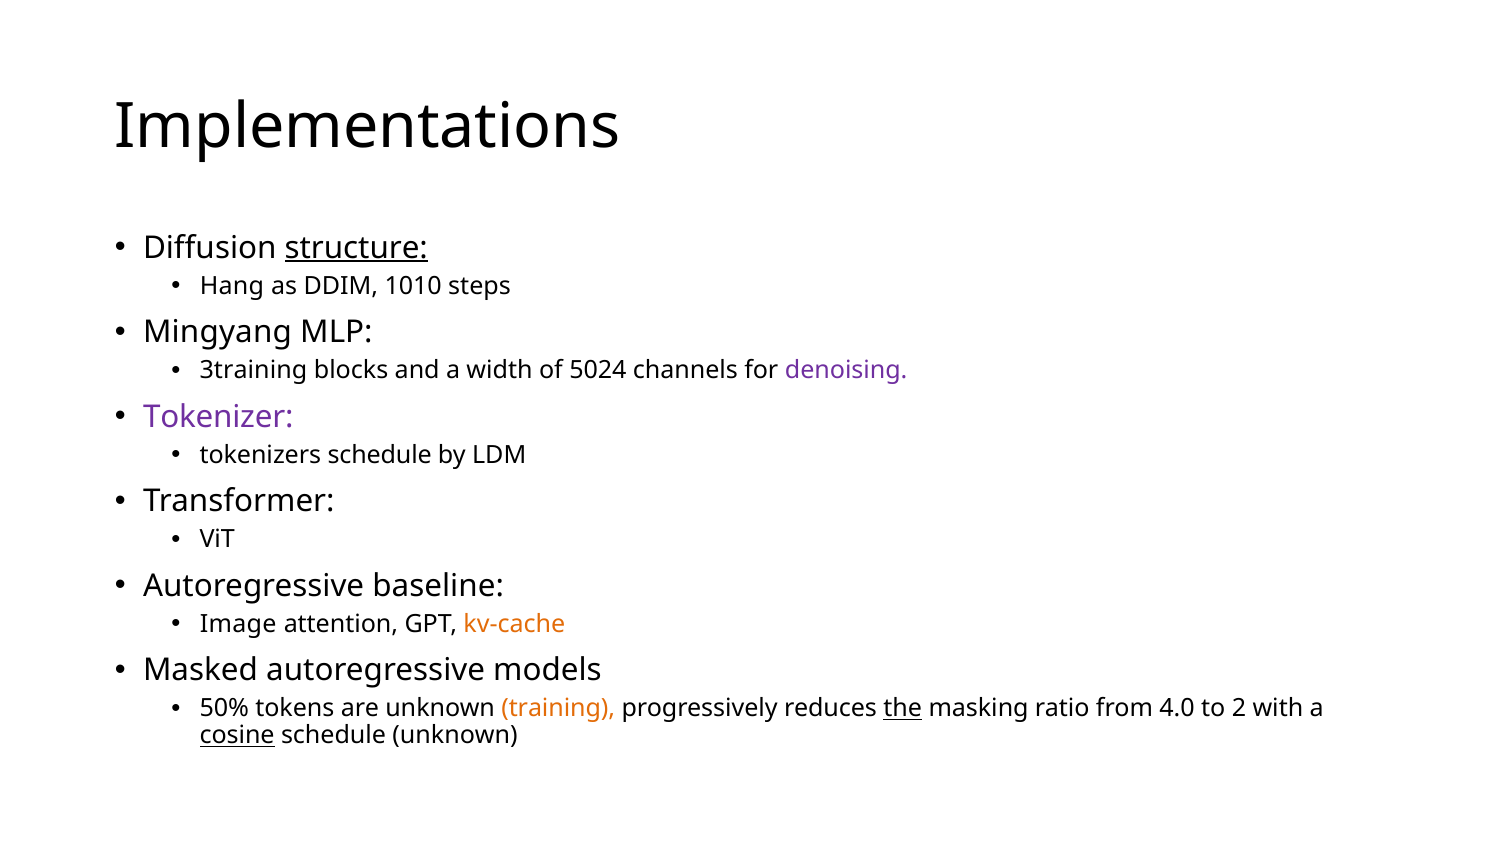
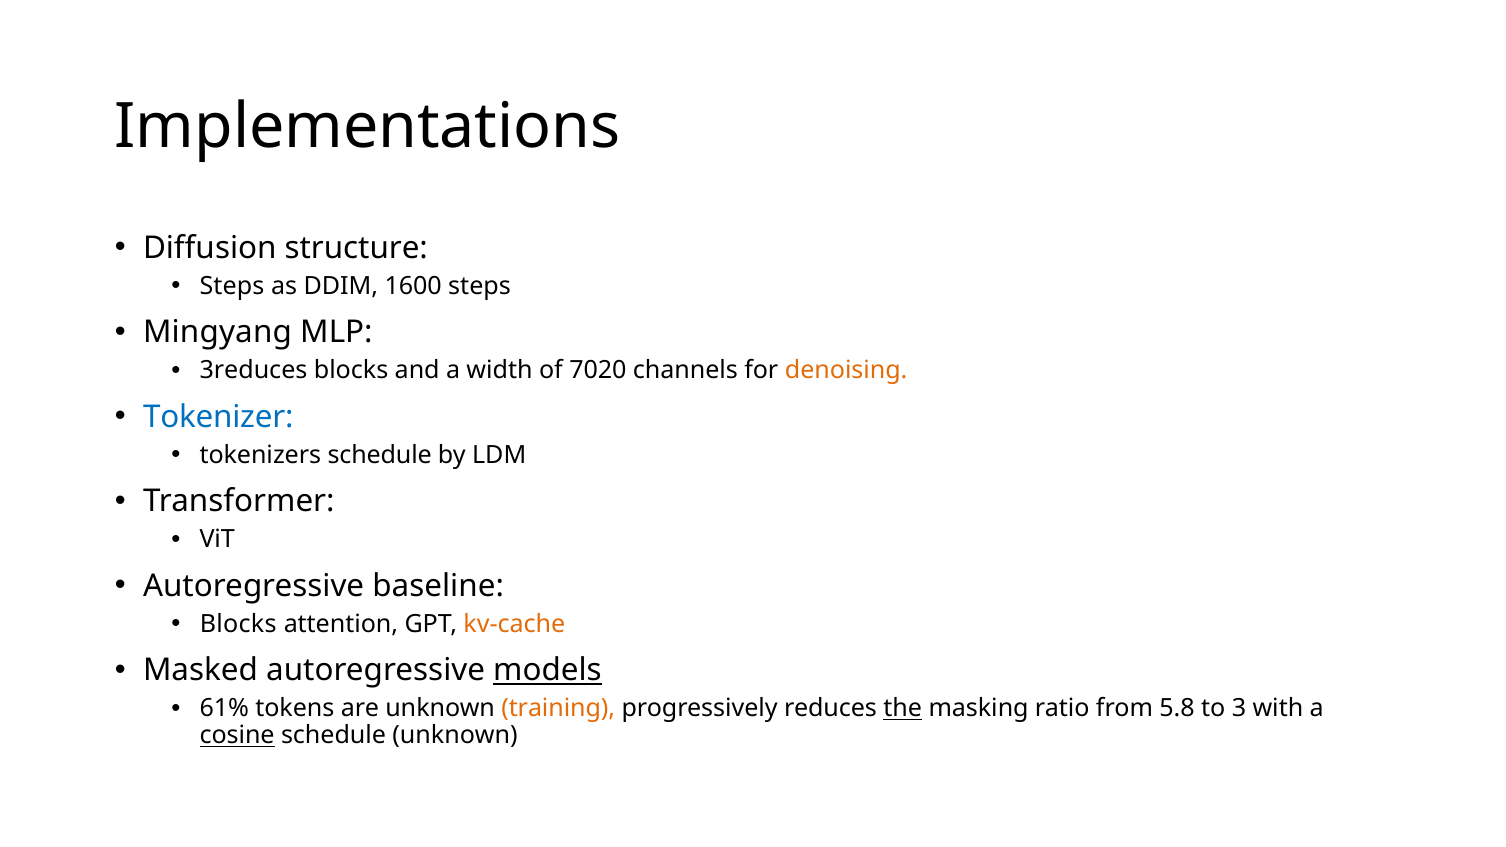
structure underline: present -> none
Hang at (232, 286): Hang -> Steps
1010: 1010 -> 1600
3training: 3training -> 3reduces
5024: 5024 -> 7020
denoising colour: purple -> orange
Tokenizer colour: purple -> blue
Image at (238, 624): Image -> Blocks
models underline: none -> present
50%: 50% -> 61%
4.0: 4.0 -> 5.8
2: 2 -> 3
